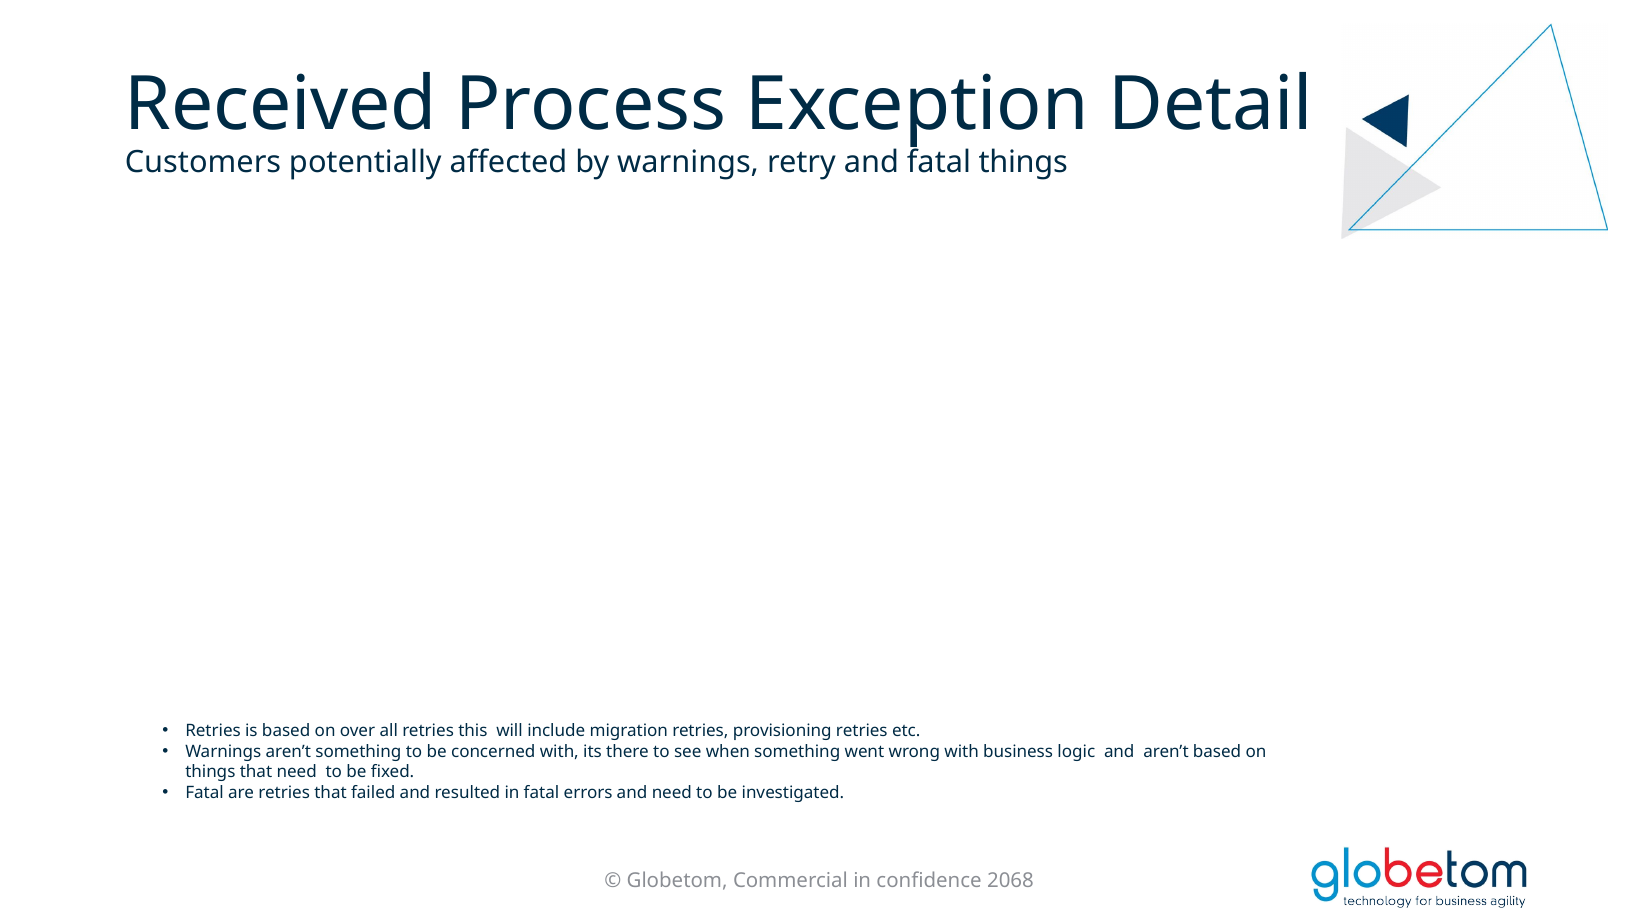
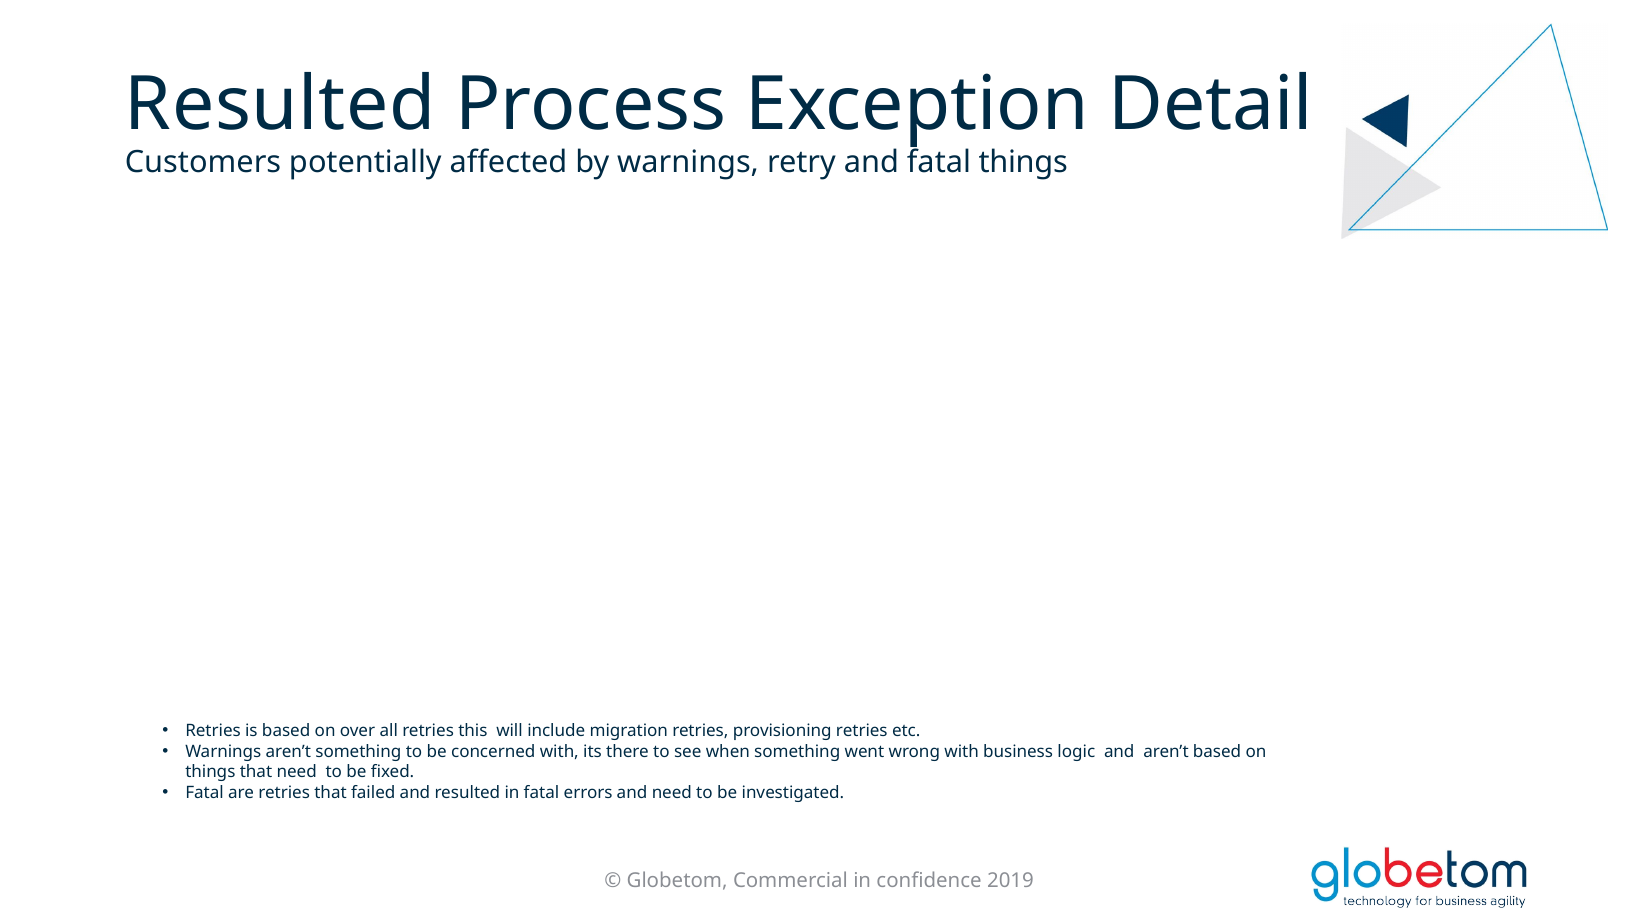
Received at (281, 105): Received -> Resulted
2068: 2068 -> 2019
